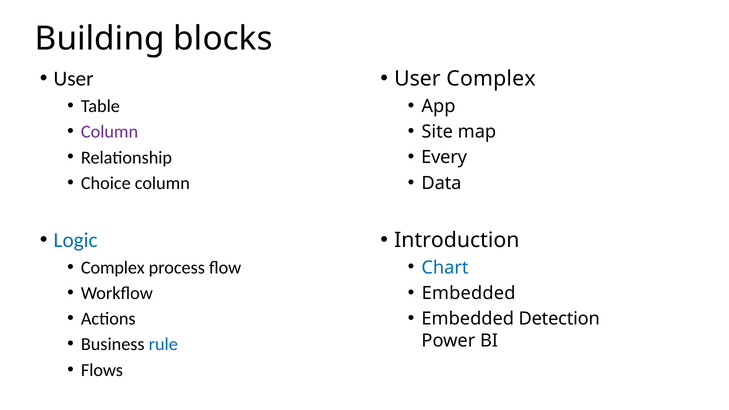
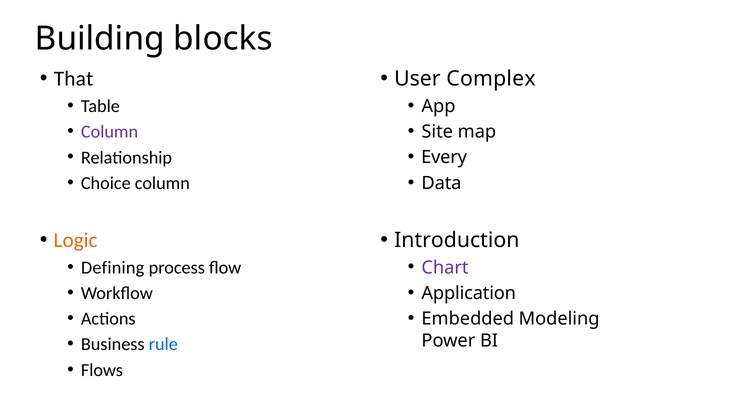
User at (74, 79): User -> That
Logic colour: blue -> orange
Complex at (113, 268): Complex -> Defining
Chart colour: blue -> purple
Embedded at (469, 293): Embedded -> Application
Detection: Detection -> Modeling
